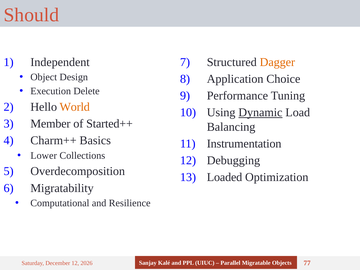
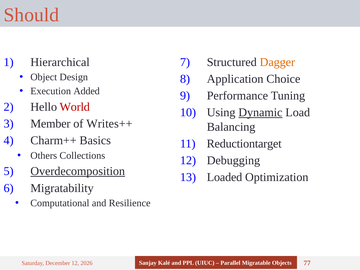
Independent: Independent -> Hierarchical
Delete: Delete -> Added
World colour: orange -> red
Started++: Started++ -> Writes++
Instrumentation: Instrumentation -> Reductiontarget
Lower: Lower -> Others
Overdecomposition underline: none -> present
